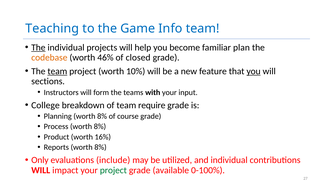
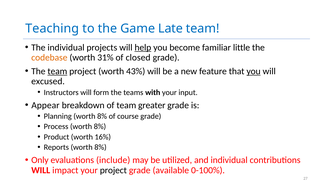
Info: Info -> Late
The at (38, 48) underline: present -> none
help underline: none -> present
plan: plan -> little
46%: 46% -> 31%
10%: 10% -> 43%
sections: sections -> excused
College: College -> Appear
require: require -> greater
project at (113, 170) colour: green -> black
